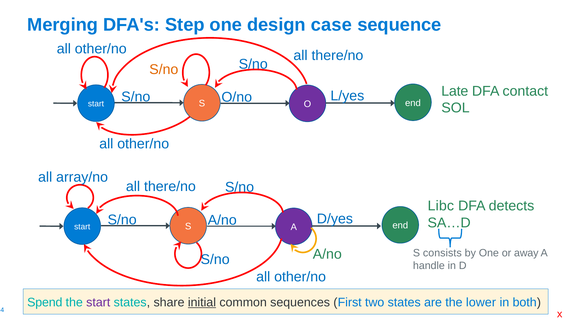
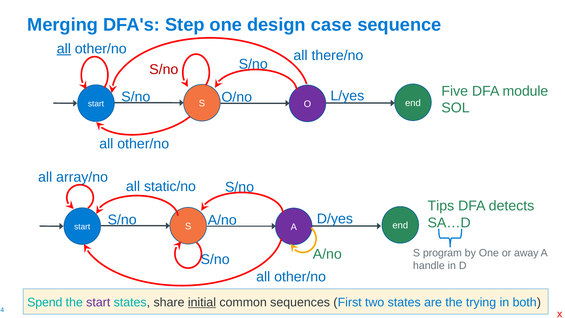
all at (64, 49) underline: none -> present
S/no at (164, 70) colour: orange -> red
Late: Late -> Five
contact: contact -> module
there/no at (170, 186): there/no -> static/no
Libc: Libc -> Tips
consists: consists -> program
lower: lower -> trying
